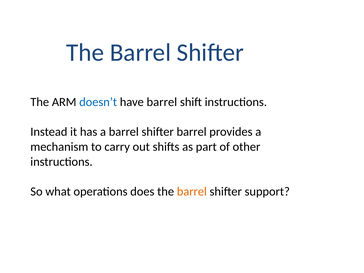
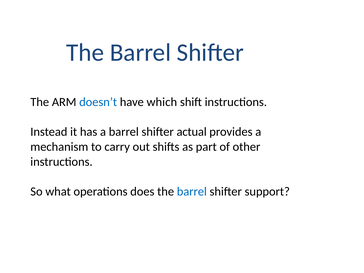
have barrel: barrel -> which
shifter barrel: barrel -> actual
barrel at (192, 191) colour: orange -> blue
